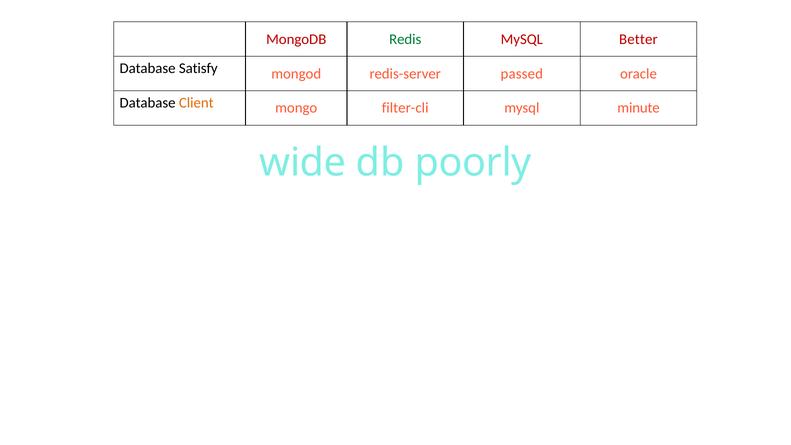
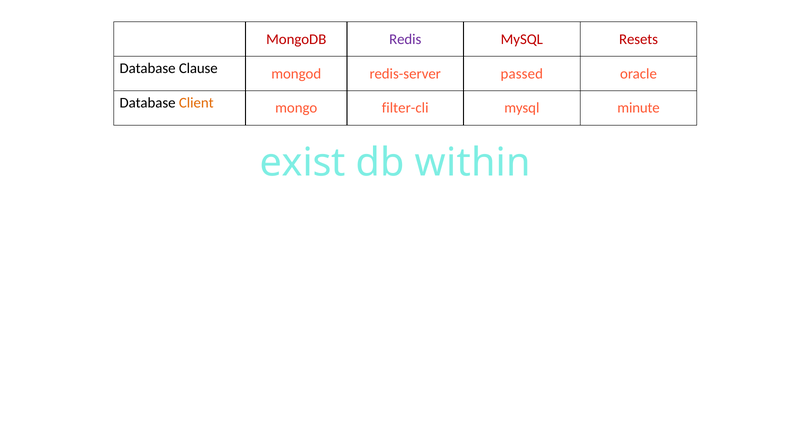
Redis colour: green -> purple
Better: Better -> Resets
Satisfy: Satisfy -> Clause
wide: wide -> exist
poorly: poorly -> within
